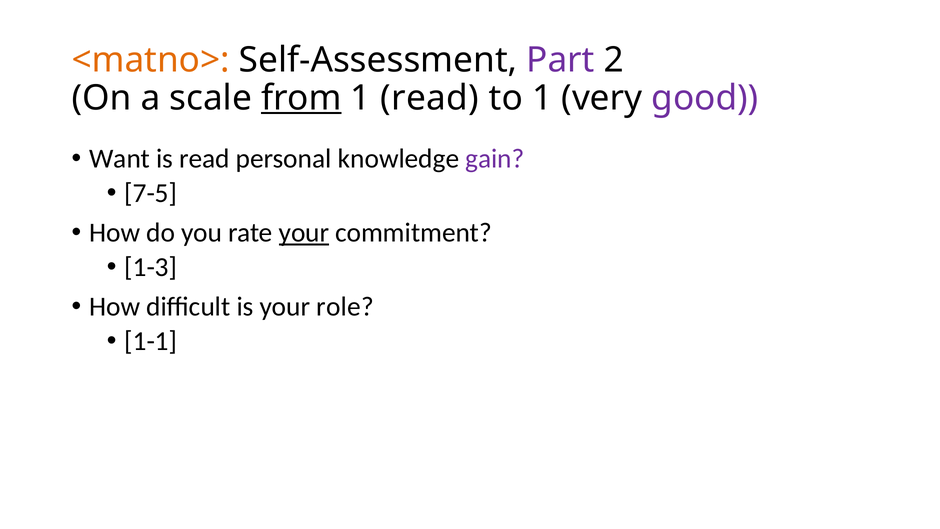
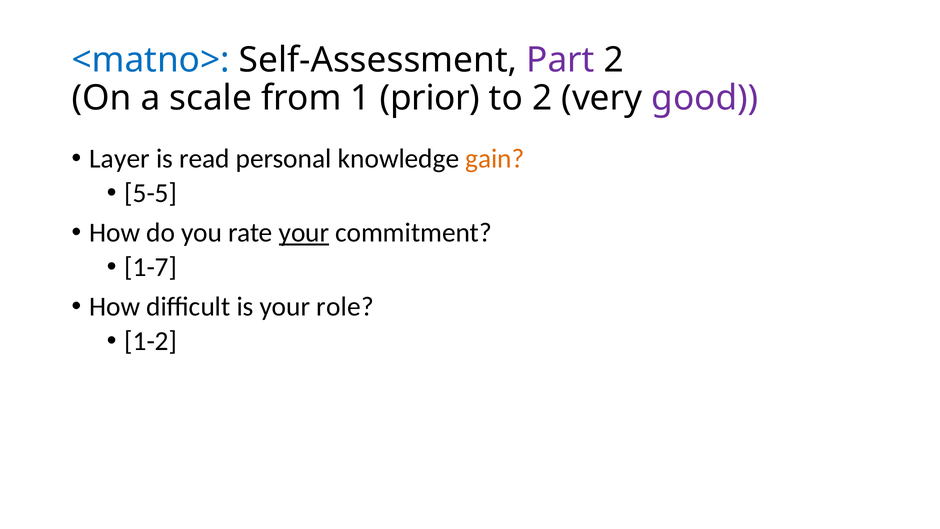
<matno> colour: orange -> blue
from underline: present -> none
1 read: read -> prior
to 1: 1 -> 2
Want: Want -> Layer
gain colour: purple -> orange
7-5: 7-5 -> 5-5
1-3: 1-3 -> 1-7
1-1: 1-1 -> 1-2
